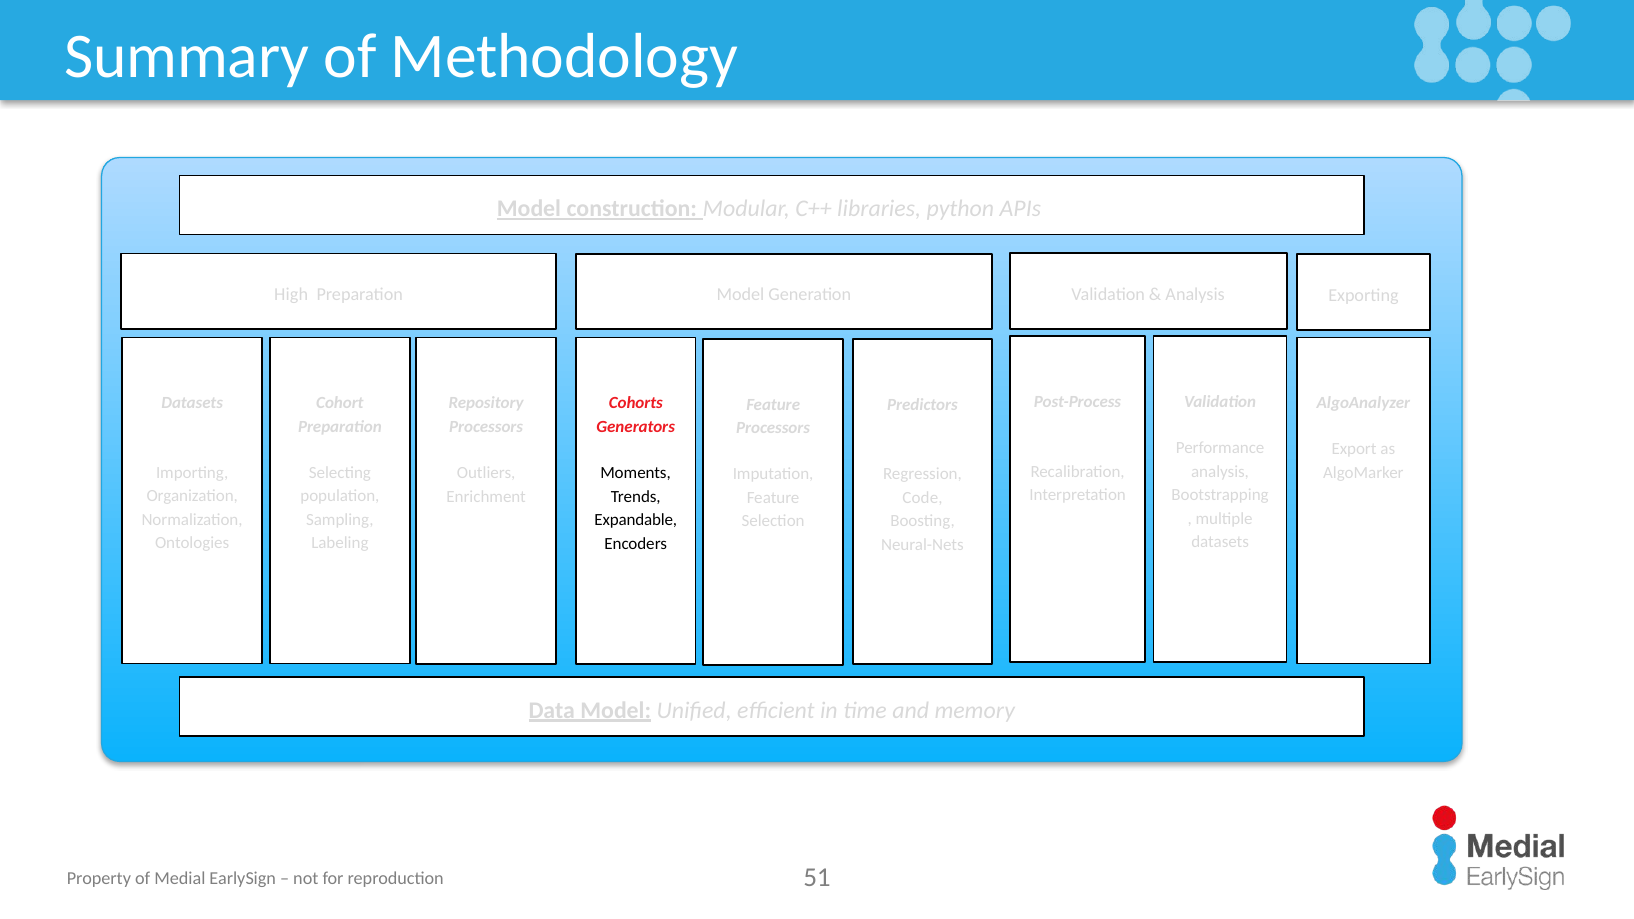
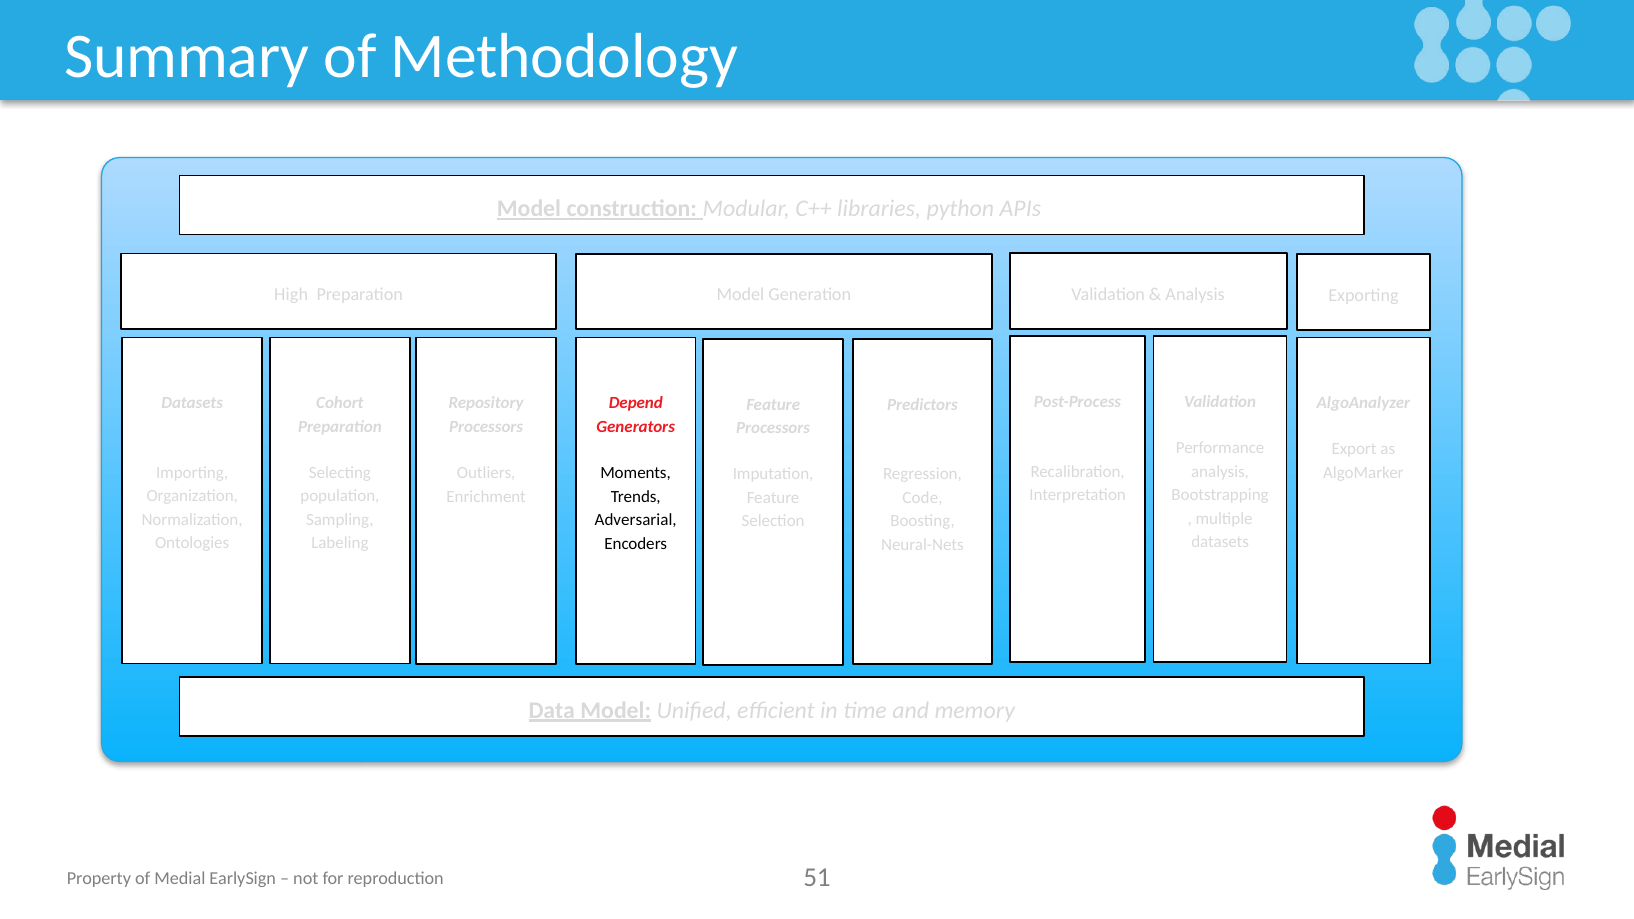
Cohorts: Cohorts -> Depend
Expandable: Expandable -> Adversarial
